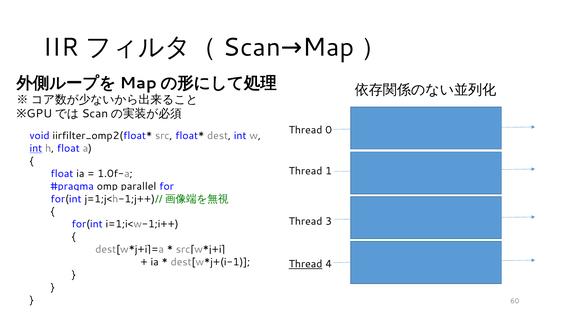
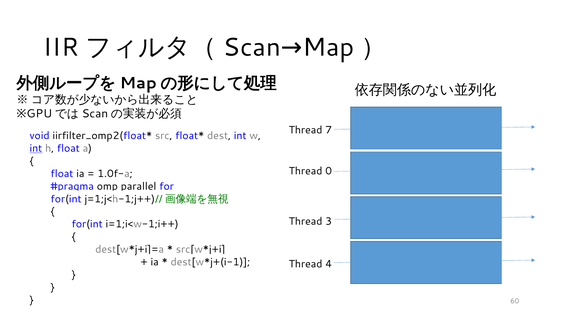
0: 0 -> 7
1: 1 -> 0
Thread at (306, 264) underline: present -> none
